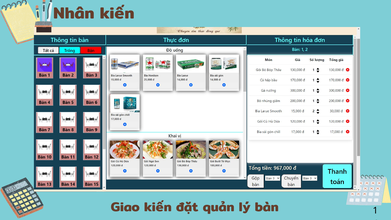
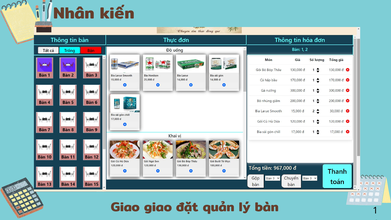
Giao kiến: kiến -> giao
